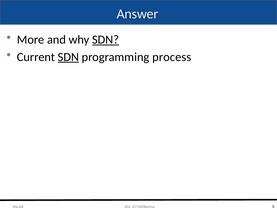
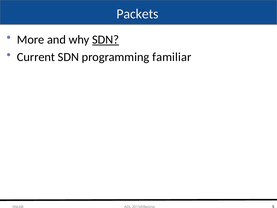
Answer: Answer -> Packets
SDN at (68, 57) underline: present -> none
process: process -> familiar
